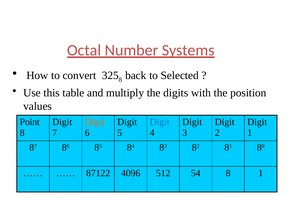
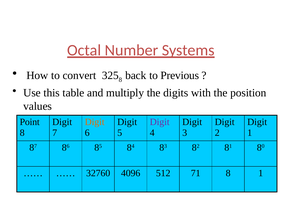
Selected: Selected -> Previous
Digit at (160, 122) colour: blue -> purple
87122: 87122 -> 32760
54: 54 -> 71
